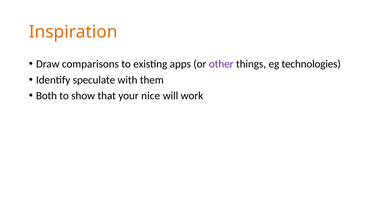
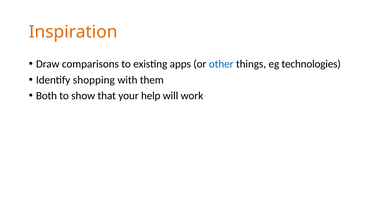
other colour: purple -> blue
speculate: speculate -> shopping
nice: nice -> help
